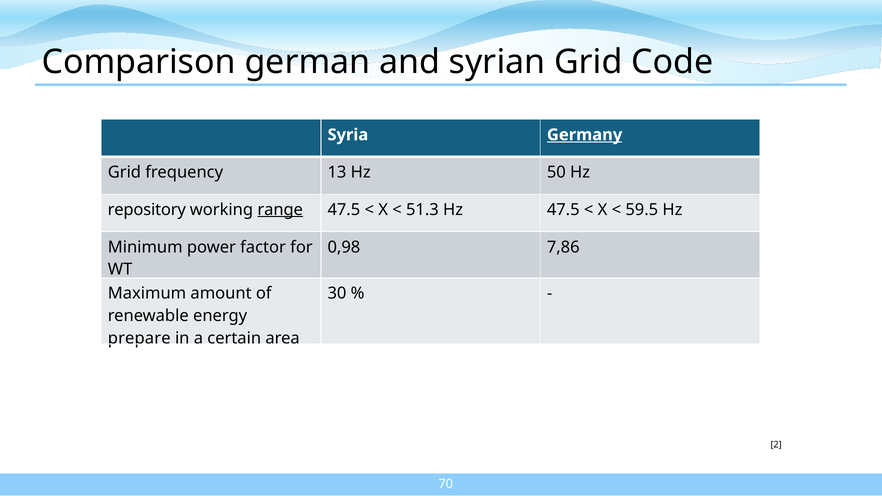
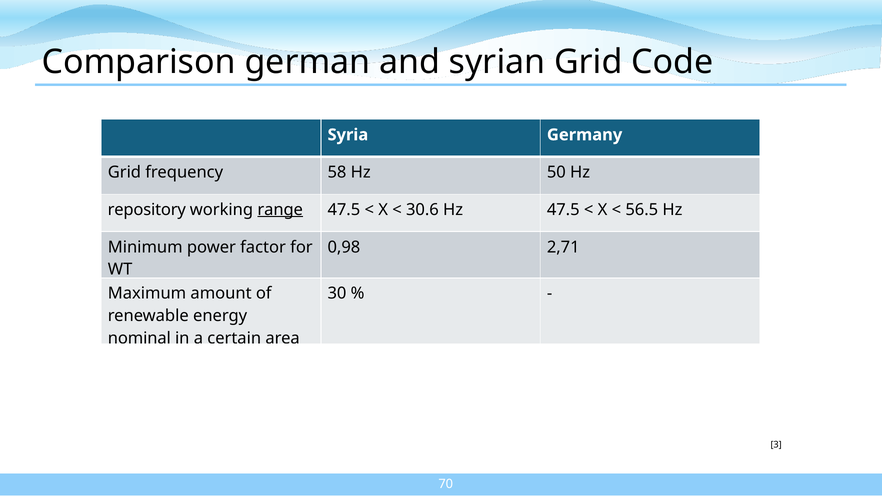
Germany underline: present -> none
13: 13 -> 58
51.3: 51.3 -> 30.6
59.5: 59.5 -> 56.5
7,86: 7,86 -> 2,71
prepare: prepare -> nominal
2: 2 -> 3
